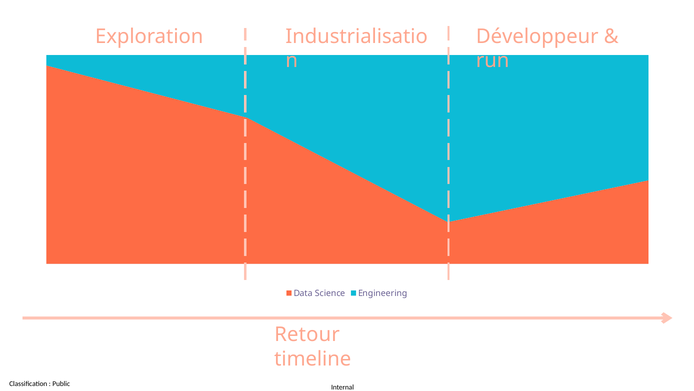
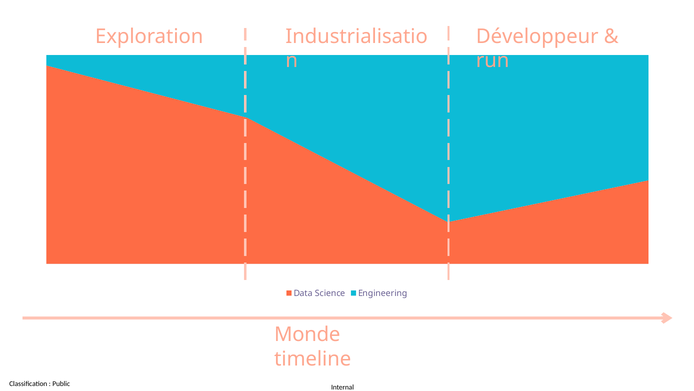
Retour: Retour -> Monde
